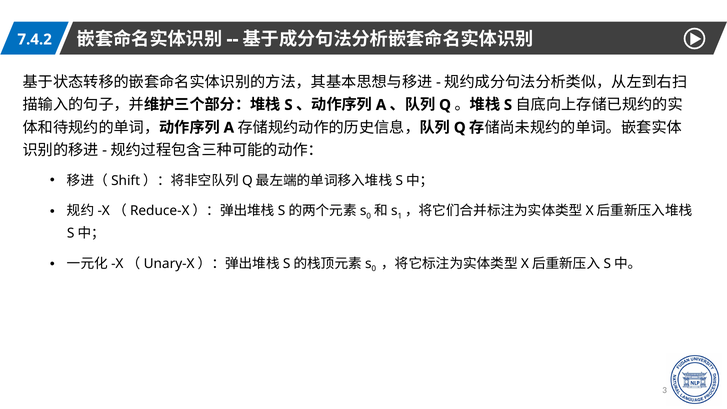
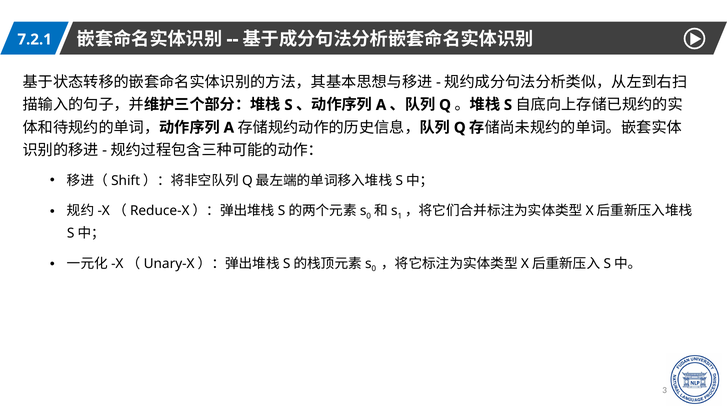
7.4.2: 7.4.2 -> 7.2.1
